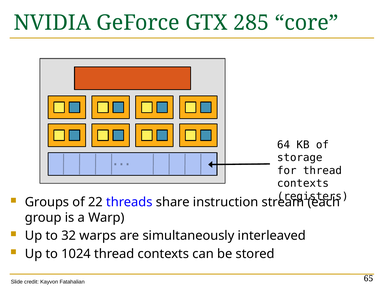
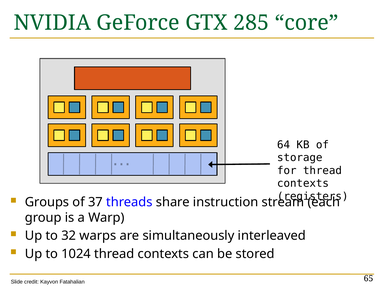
22: 22 -> 37
